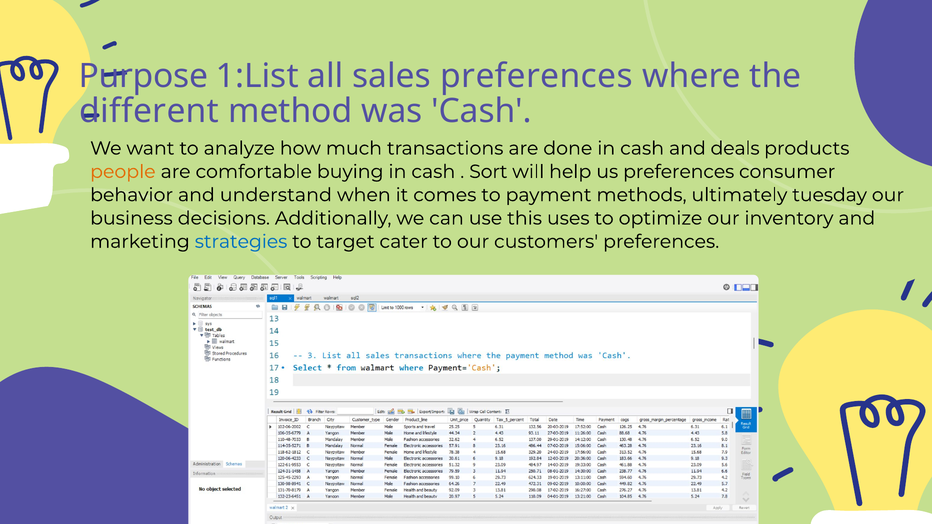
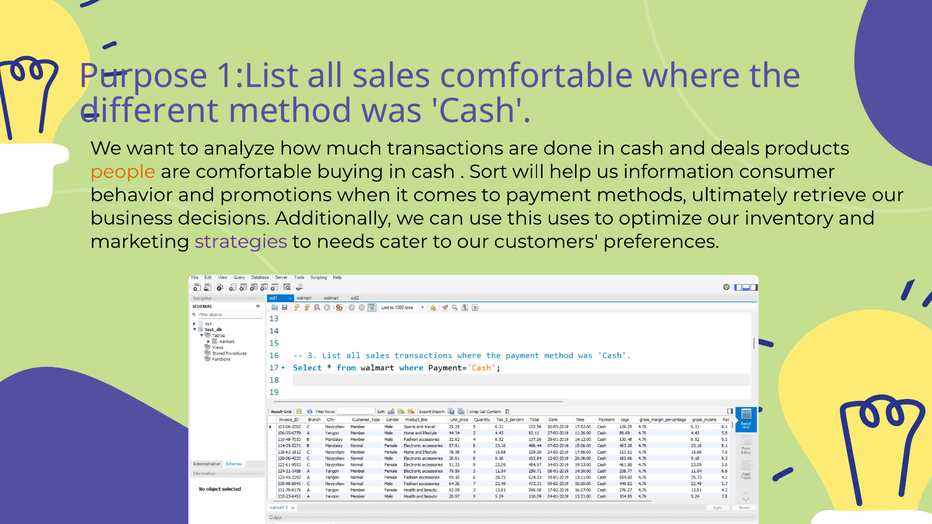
sales preferences: preferences -> comfortable
us preferences: preferences -> information
understand: understand -> promotions
tuesday: tuesday -> retrieve
strategies colour: blue -> purple
target: target -> needs
